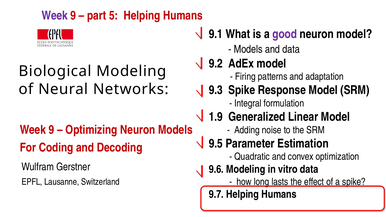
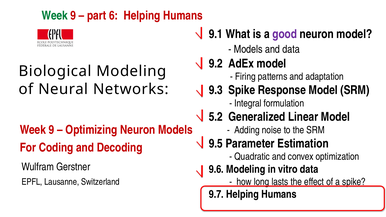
Week at (55, 16) colour: purple -> green
5: 5 -> 6
1.9: 1.9 -> 5.2
